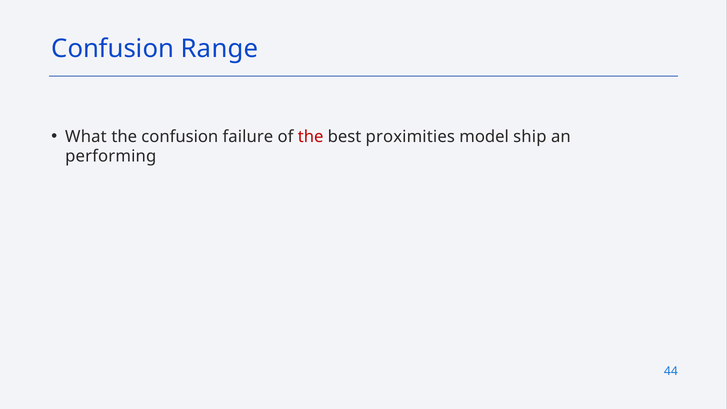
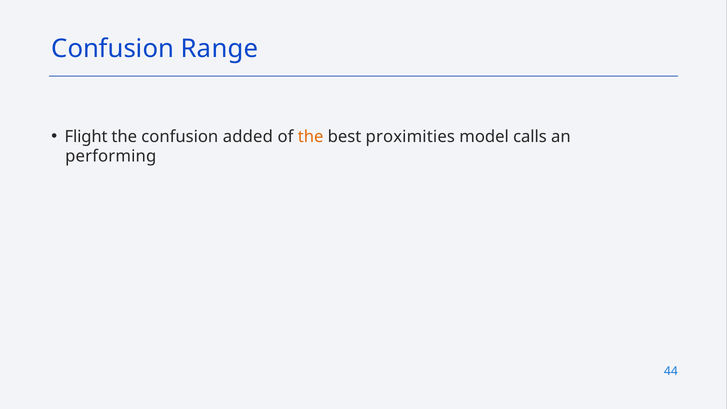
What: What -> Flight
failure: failure -> added
the at (311, 137) colour: red -> orange
ship: ship -> calls
